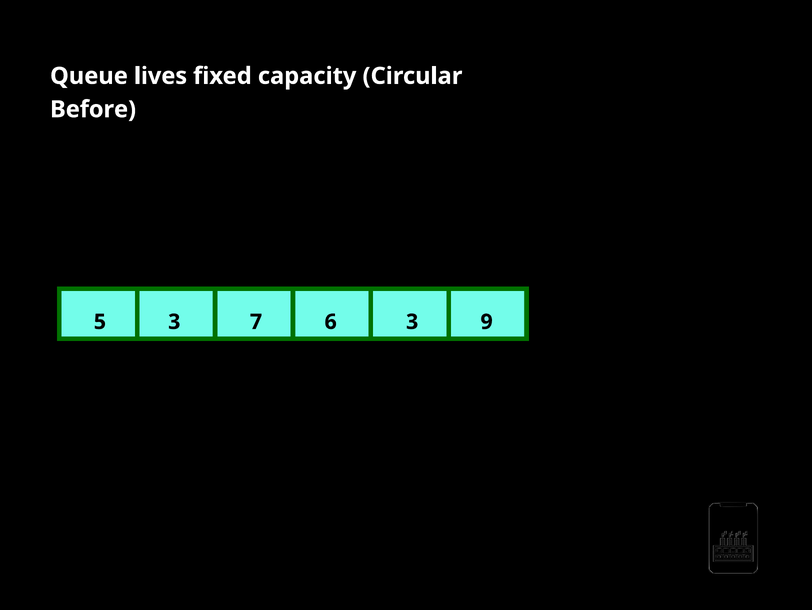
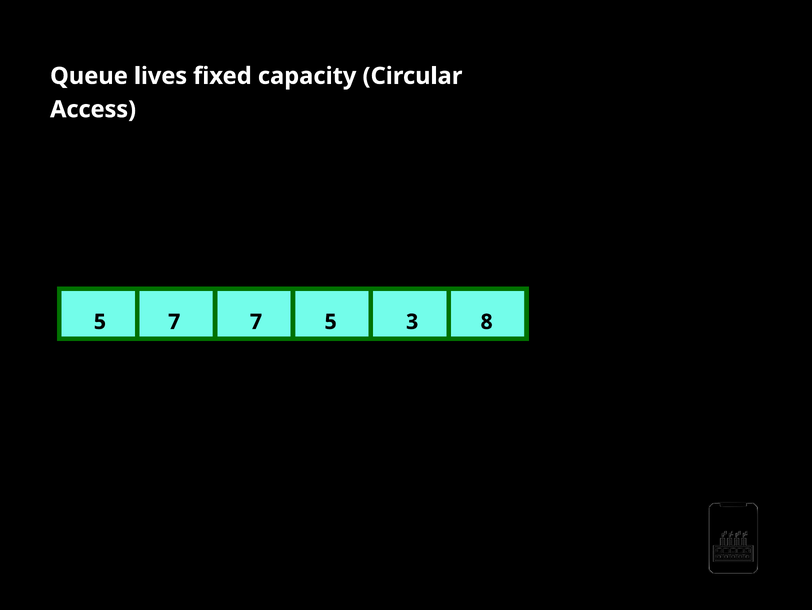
Before: Before -> Access
5 3: 3 -> 7
7 6: 6 -> 5
9: 9 -> 8
